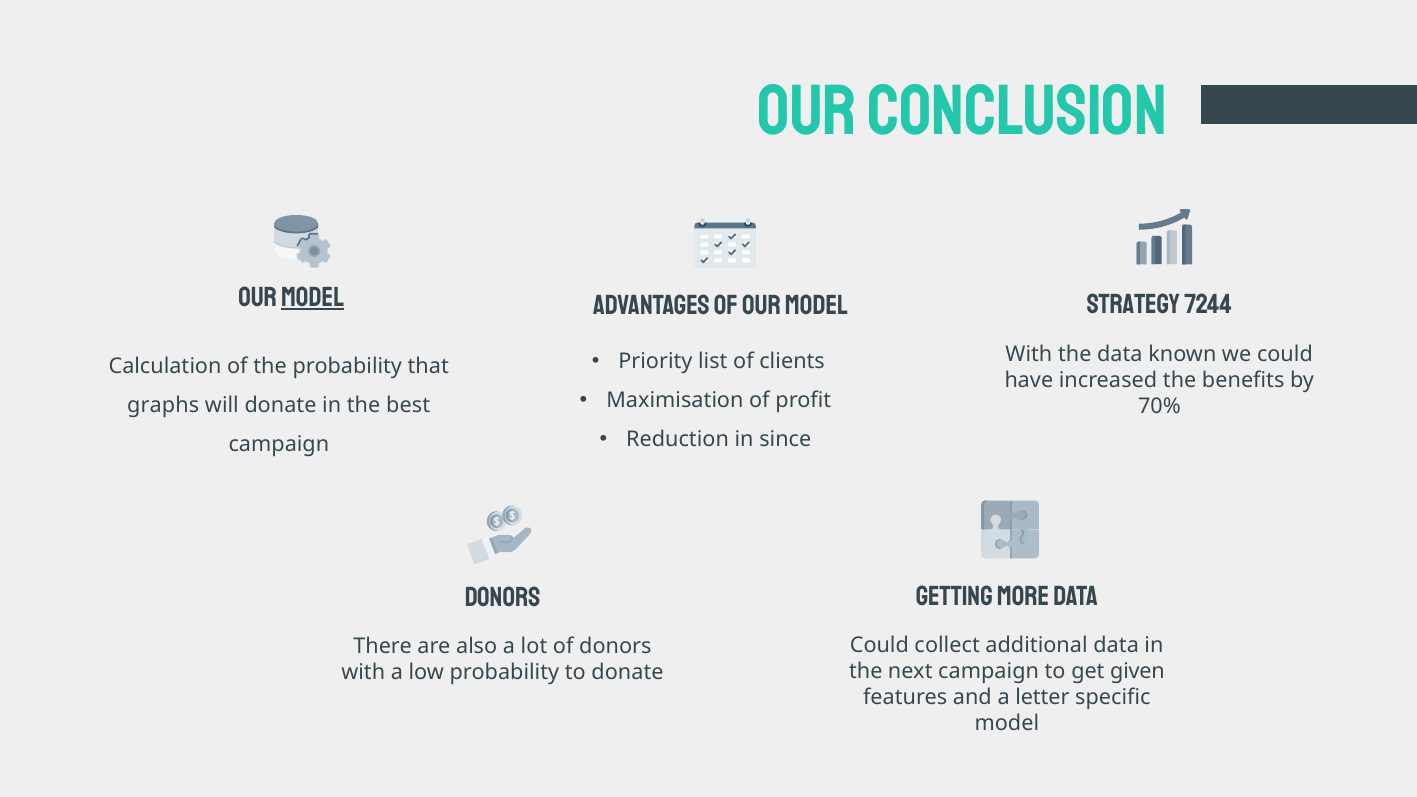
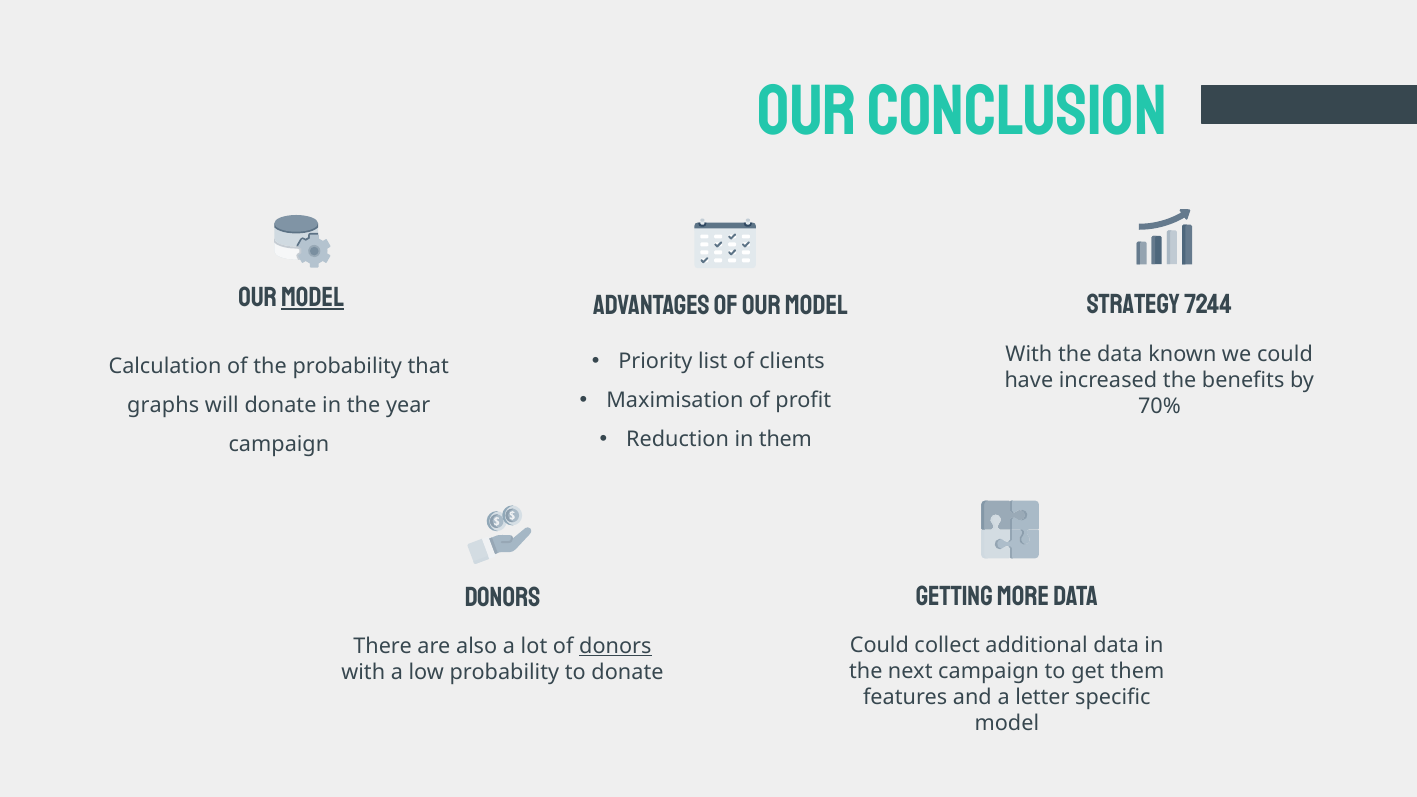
best: best -> year
in since: since -> them
donors at (615, 646) underline: none -> present
get given: given -> them
